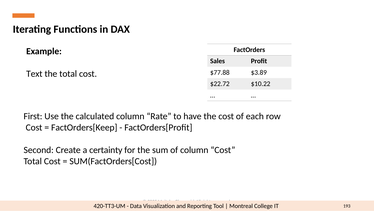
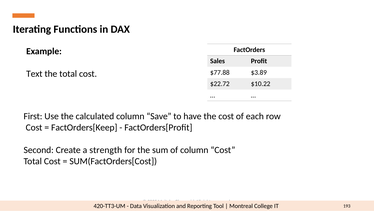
Rate: Rate -> Save
certainty: certainty -> strength
